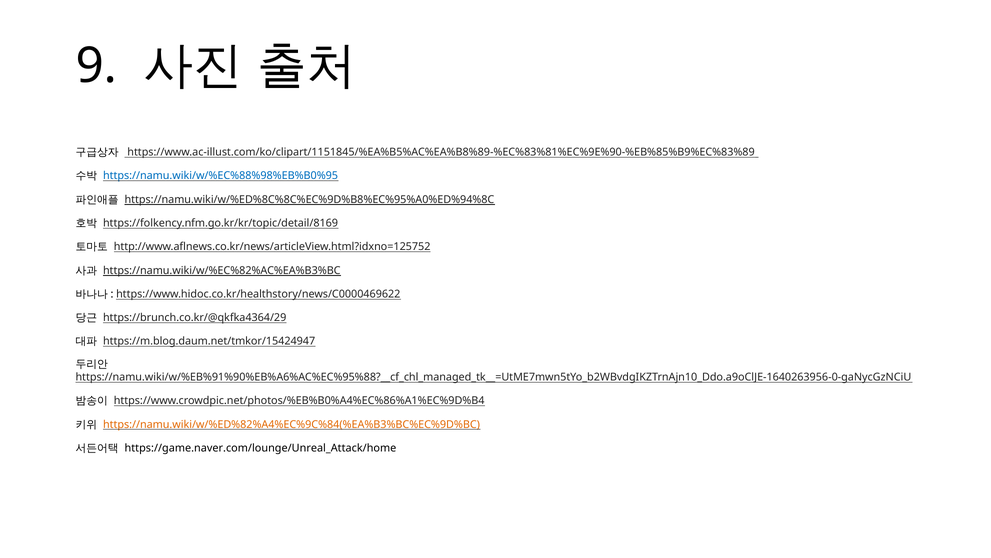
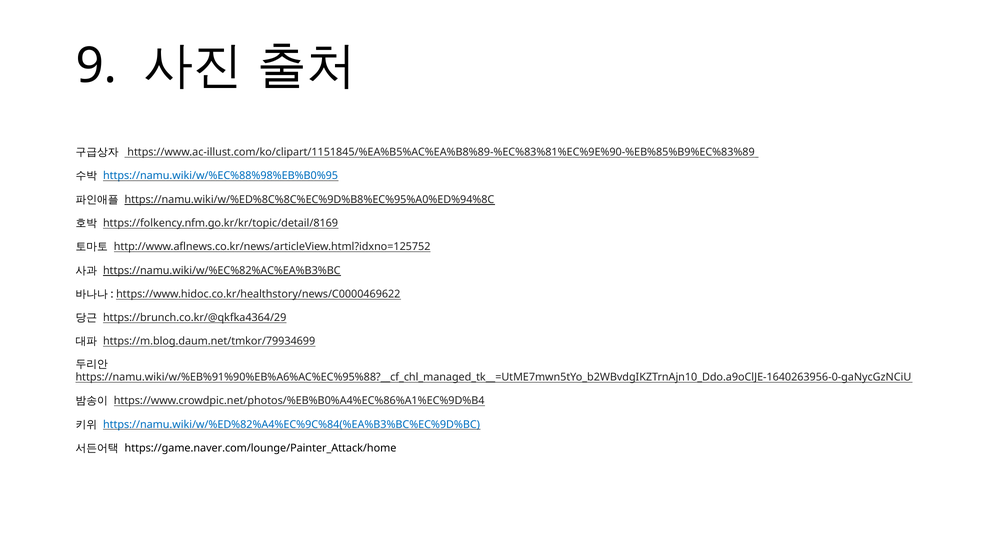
https://m.blog.daum.net/tmkor/15424947: https://m.blog.daum.net/tmkor/15424947 -> https://m.blog.daum.net/tmkor/79934699
https://namu.wiki/w/%ED%82%A4%EC%9C%84(%EA%B3%BC%EC%9D%BC colour: orange -> blue
https://game.naver.com/lounge/Unreal_Attack/home: https://game.naver.com/lounge/Unreal_Attack/home -> https://game.naver.com/lounge/Painter_Attack/home
